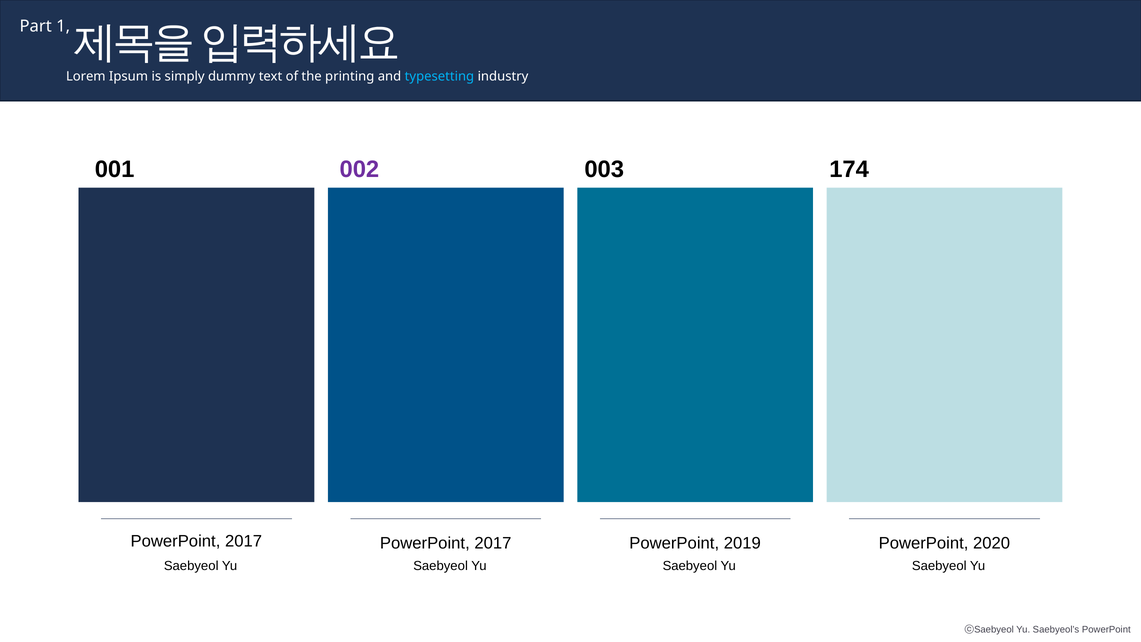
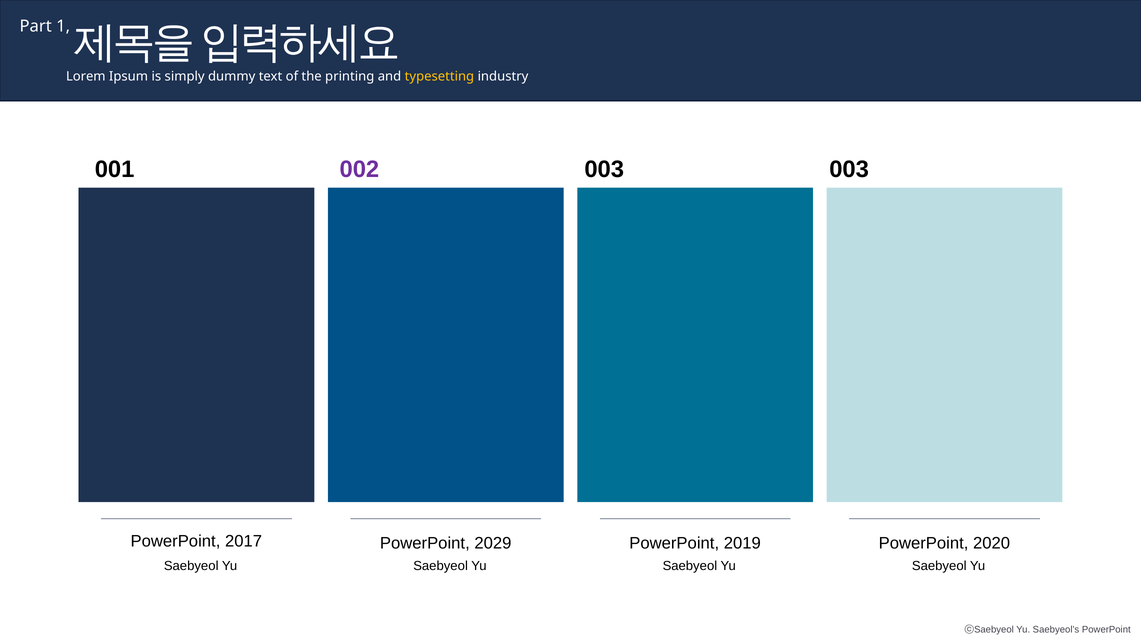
typesetting colour: light blue -> yellow
003 174: 174 -> 003
2017 at (493, 543): 2017 -> 2029
